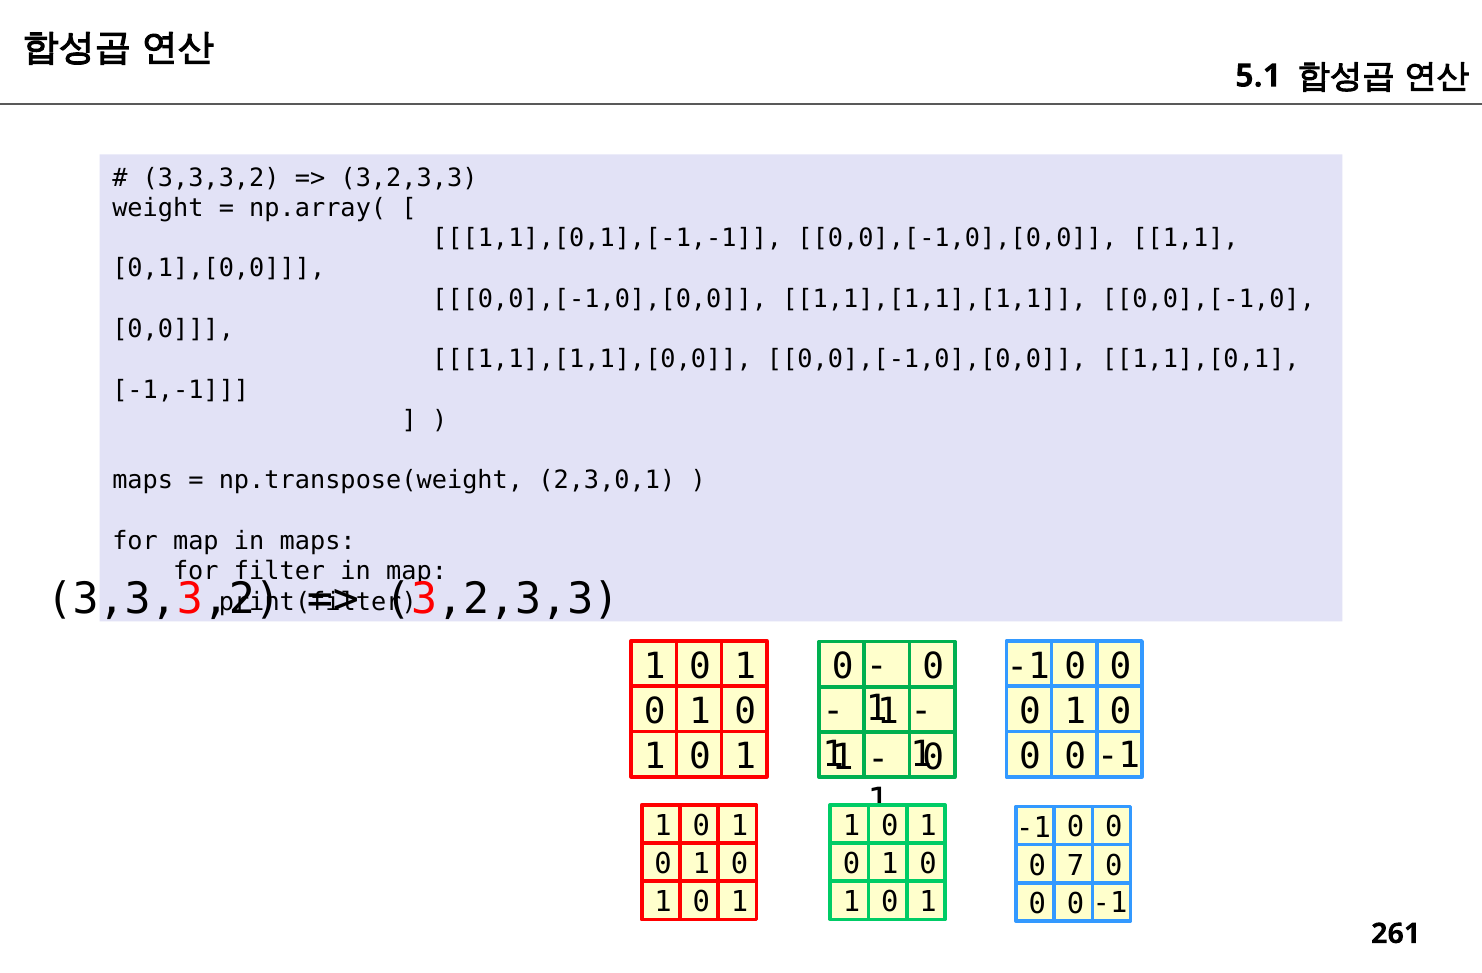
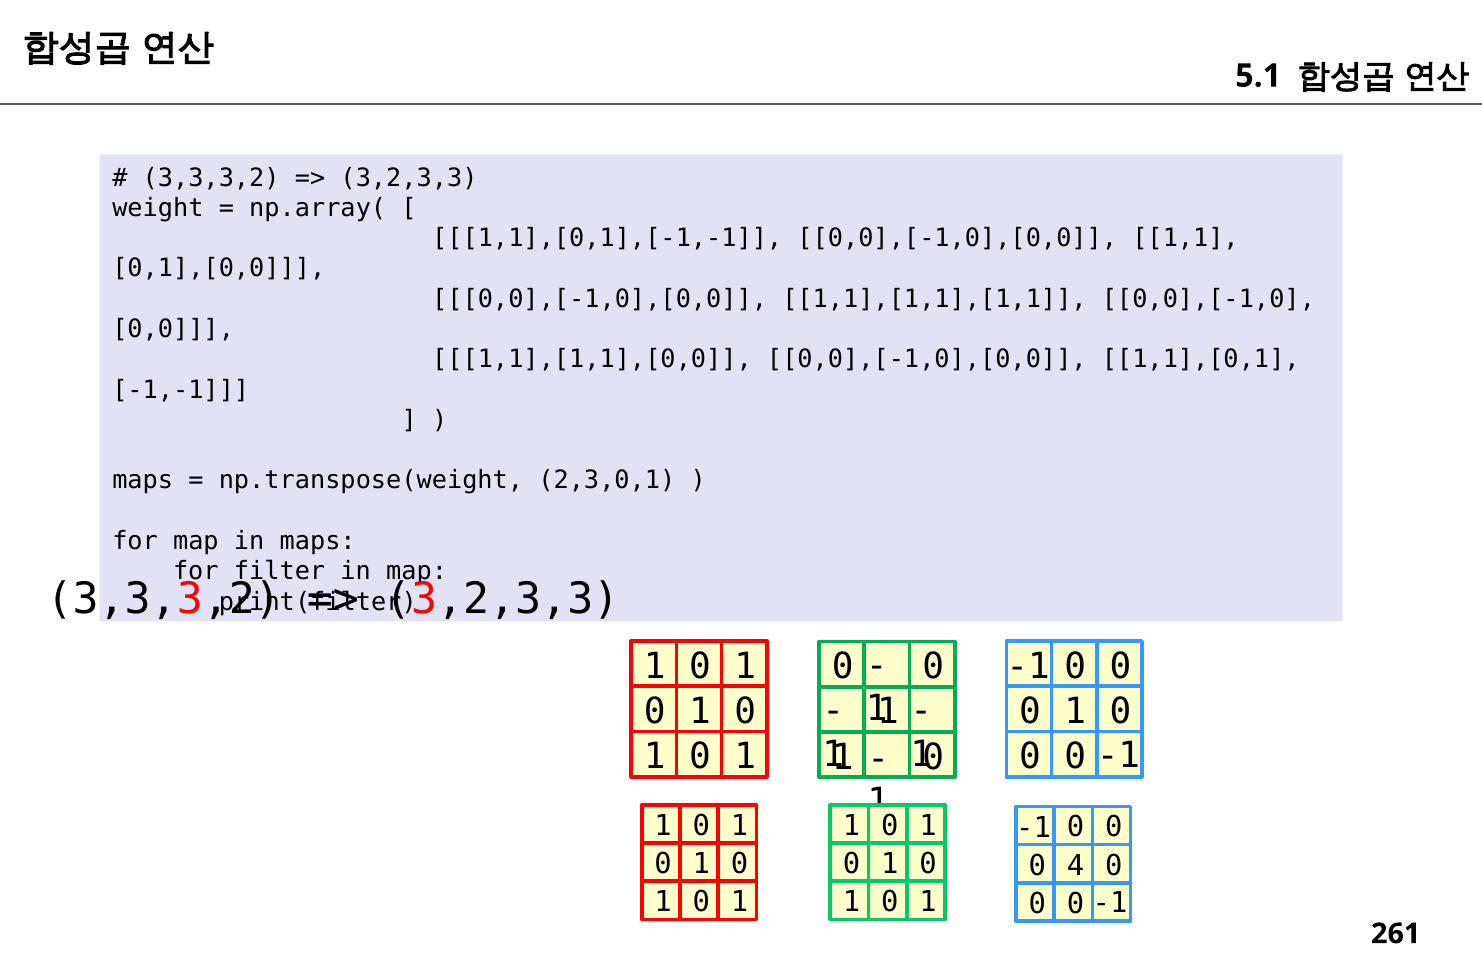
7: 7 -> 4
